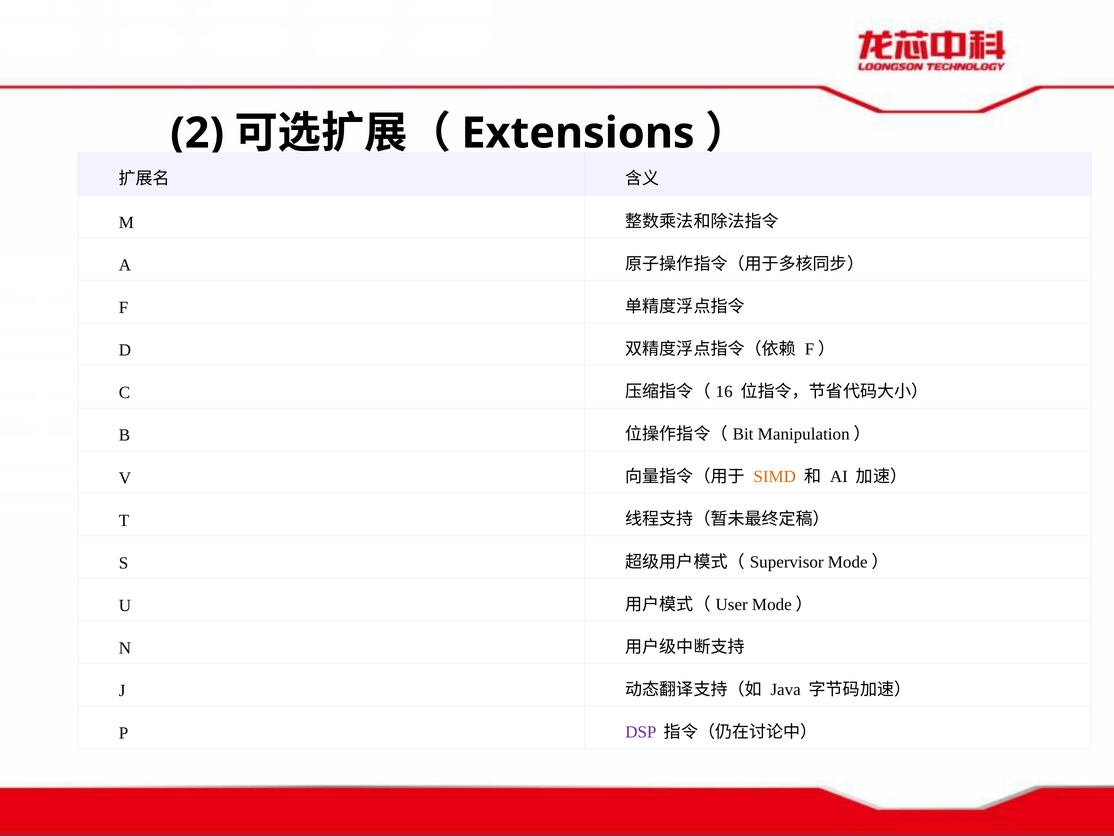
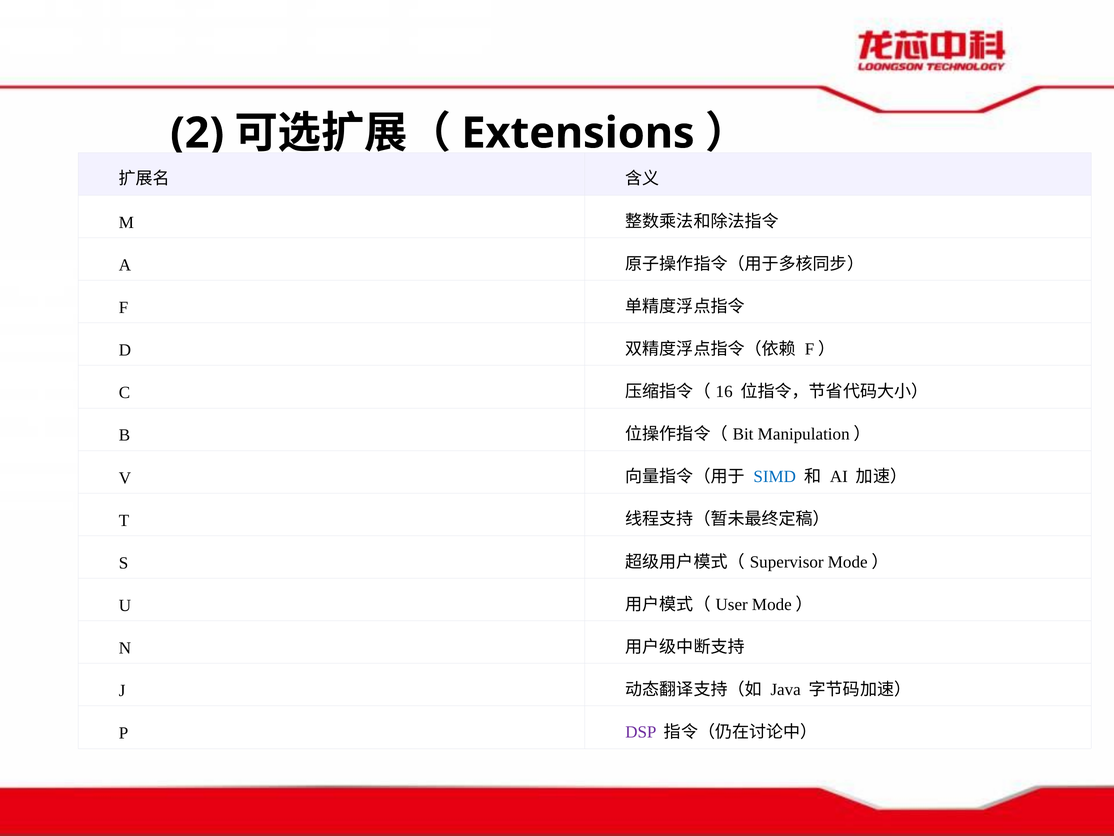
SIMD colour: orange -> blue
